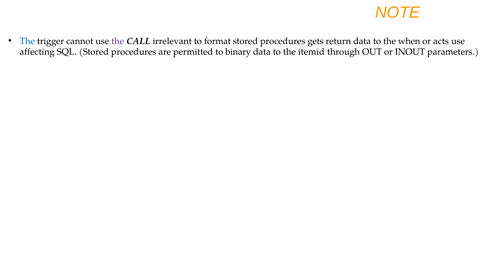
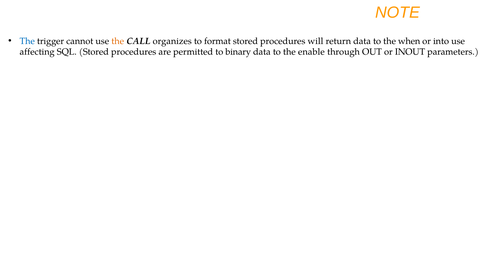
the at (118, 41) colour: purple -> orange
irrelevant: irrelevant -> organizes
gets: gets -> will
acts: acts -> into
itemid: itemid -> enable
